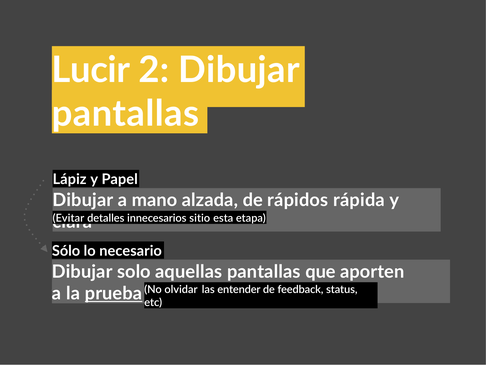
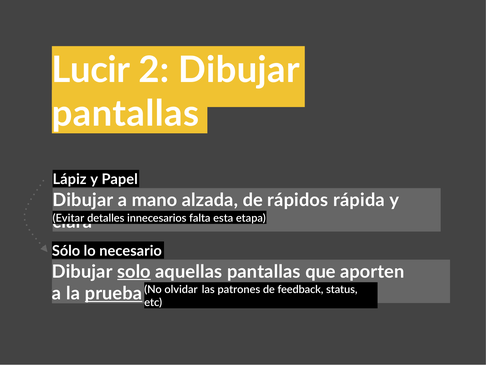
sitio: sitio -> falta
solo underline: none -> present
entender: entender -> patrones
